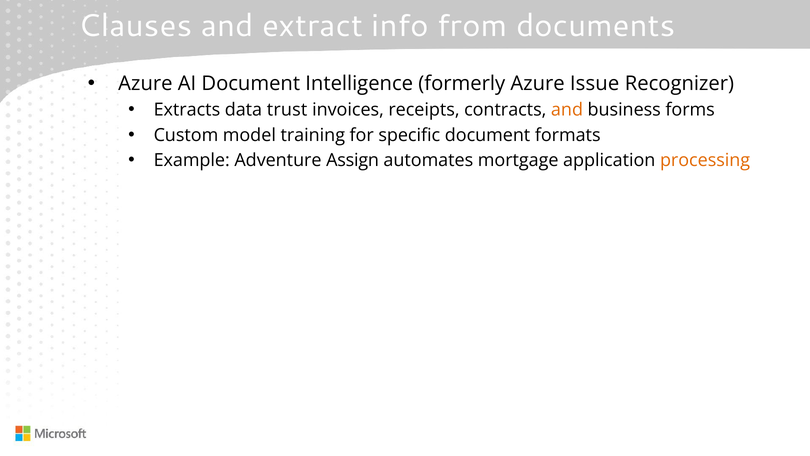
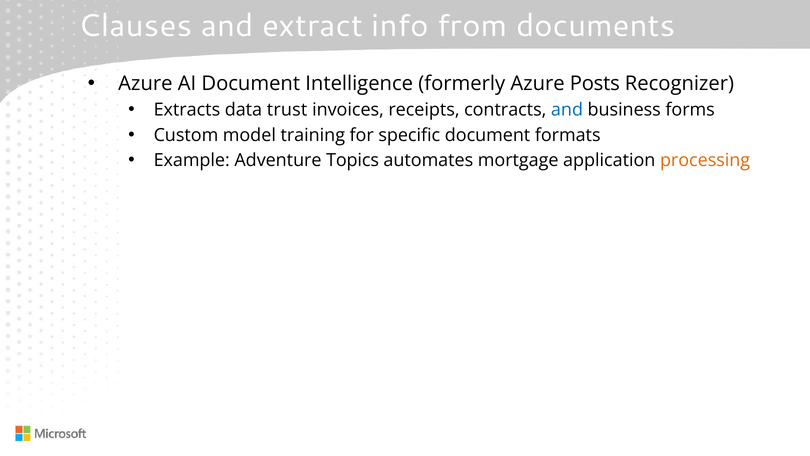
Issue: Issue -> Posts
and at (567, 110) colour: orange -> blue
Assign: Assign -> Topics
